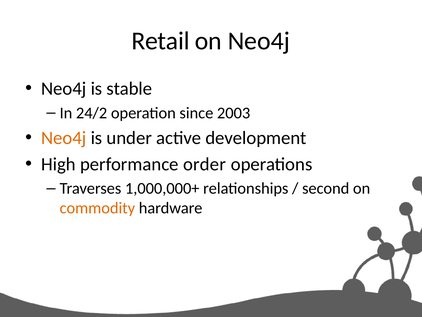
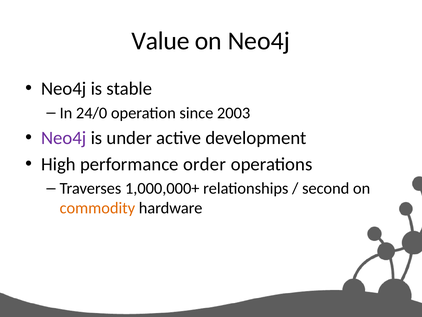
Retail: Retail -> Value
24/2: 24/2 -> 24/0
Neo4j at (64, 138) colour: orange -> purple
